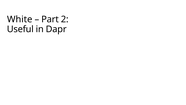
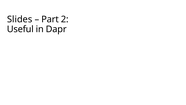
White: White -> Slides
